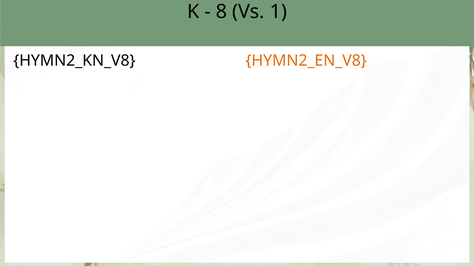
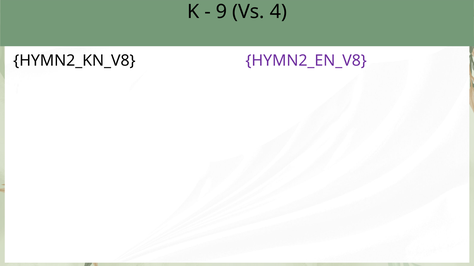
8: 8 -> 9
1: 1 -> 4
HYMN2_EN_V8 colour: orange -> purple
